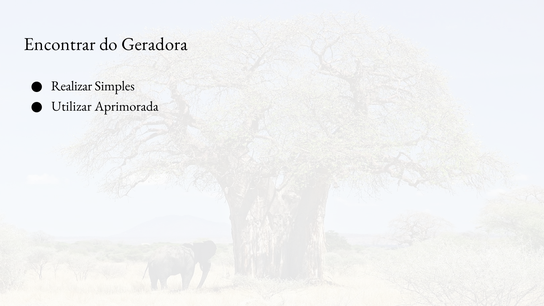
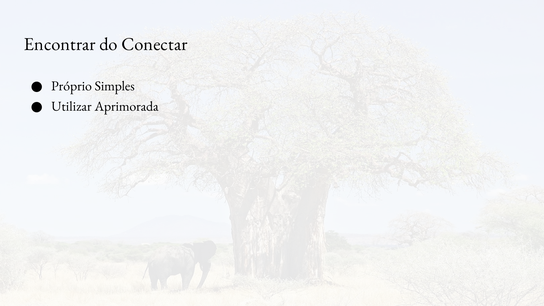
Geradora: Geradora -> Conectar
Realizar: Realizar -> Próprio
